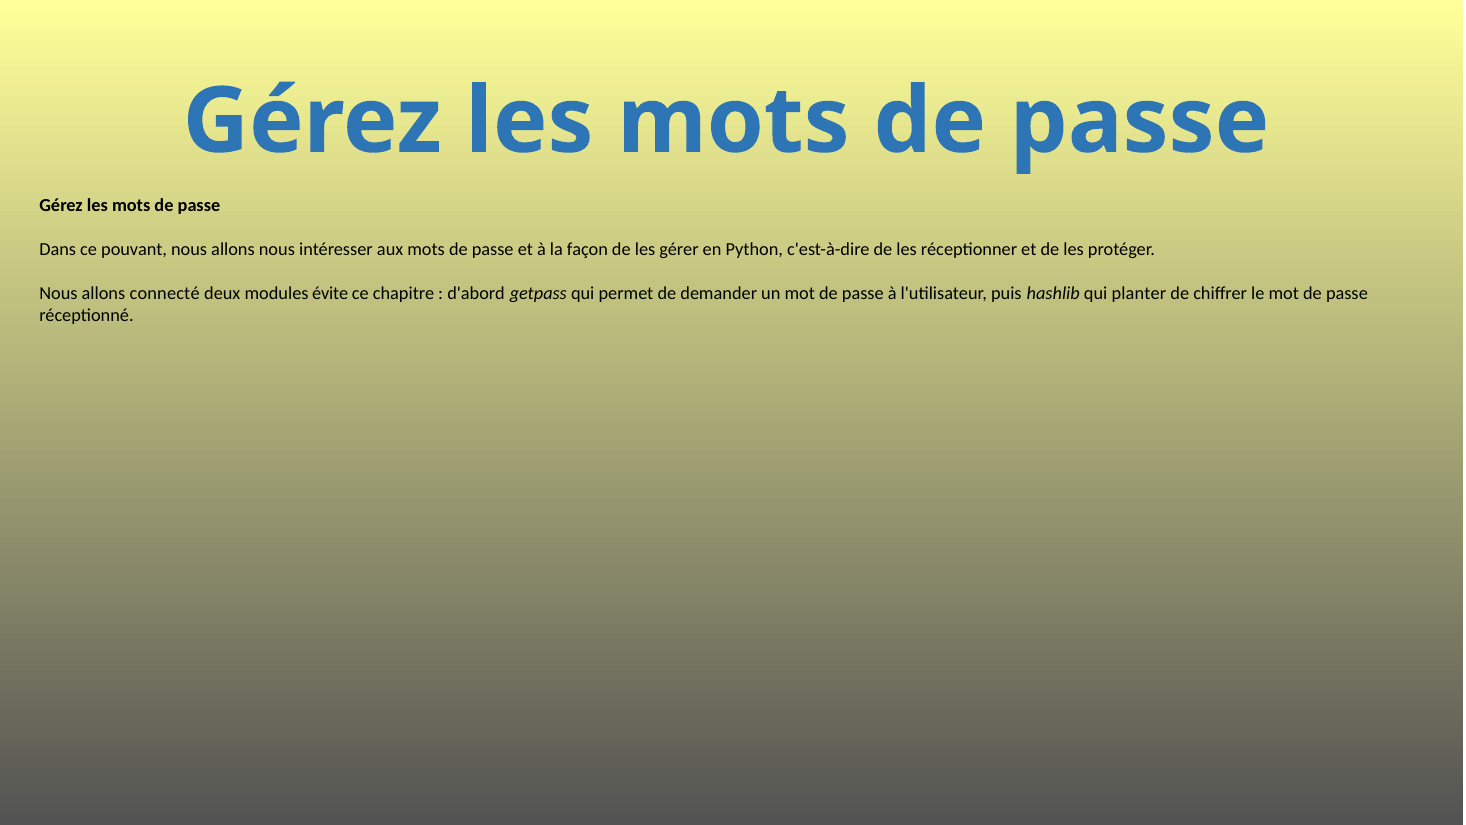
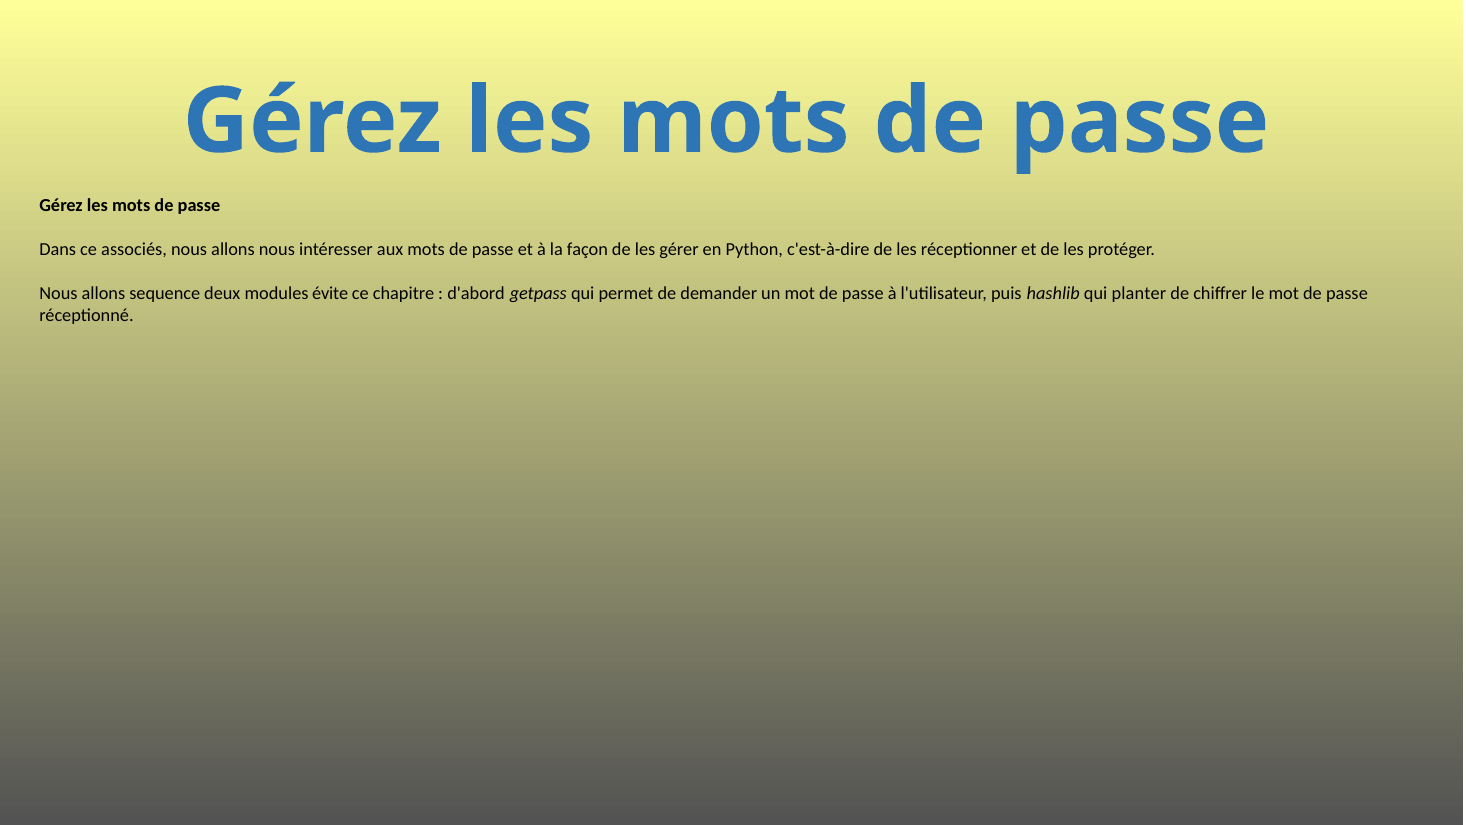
pouvant: pouvant -> associés
connecté: connecté -> sequence
